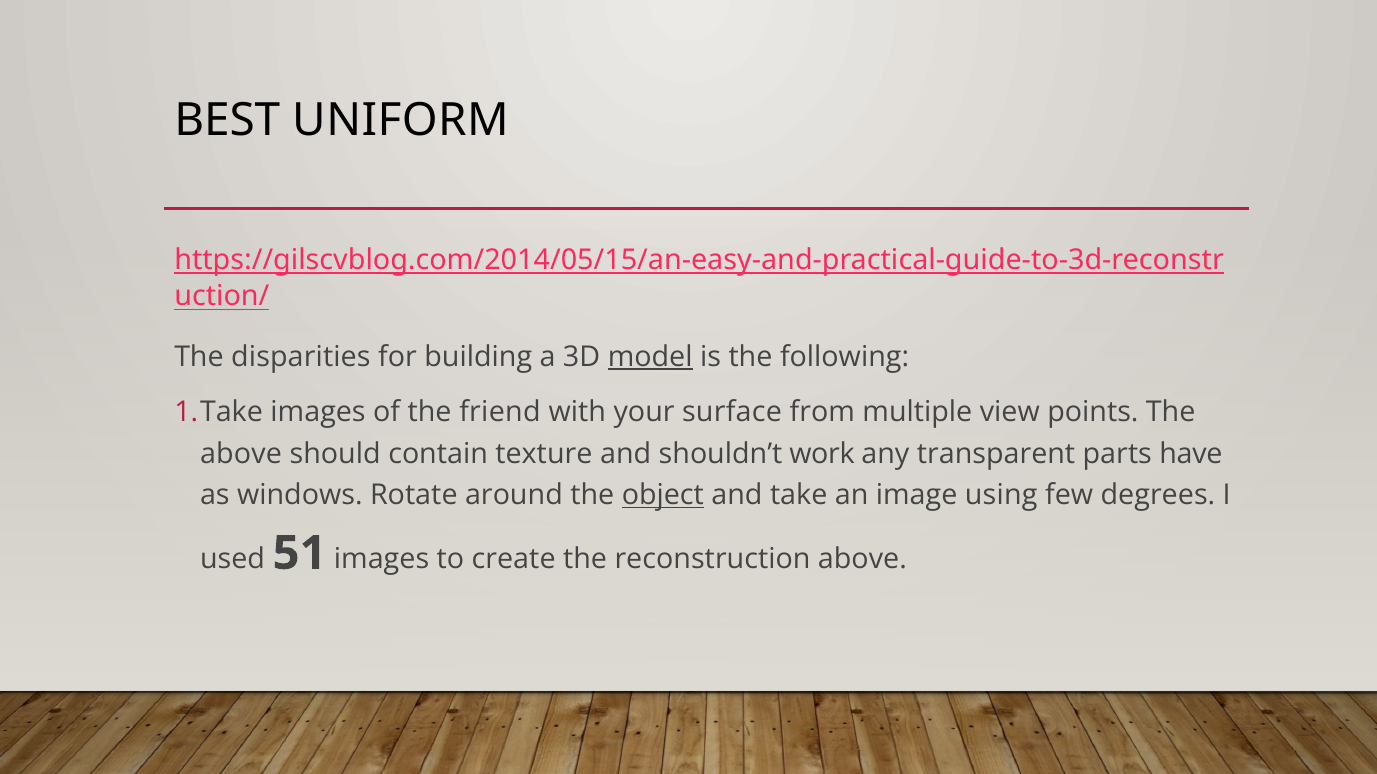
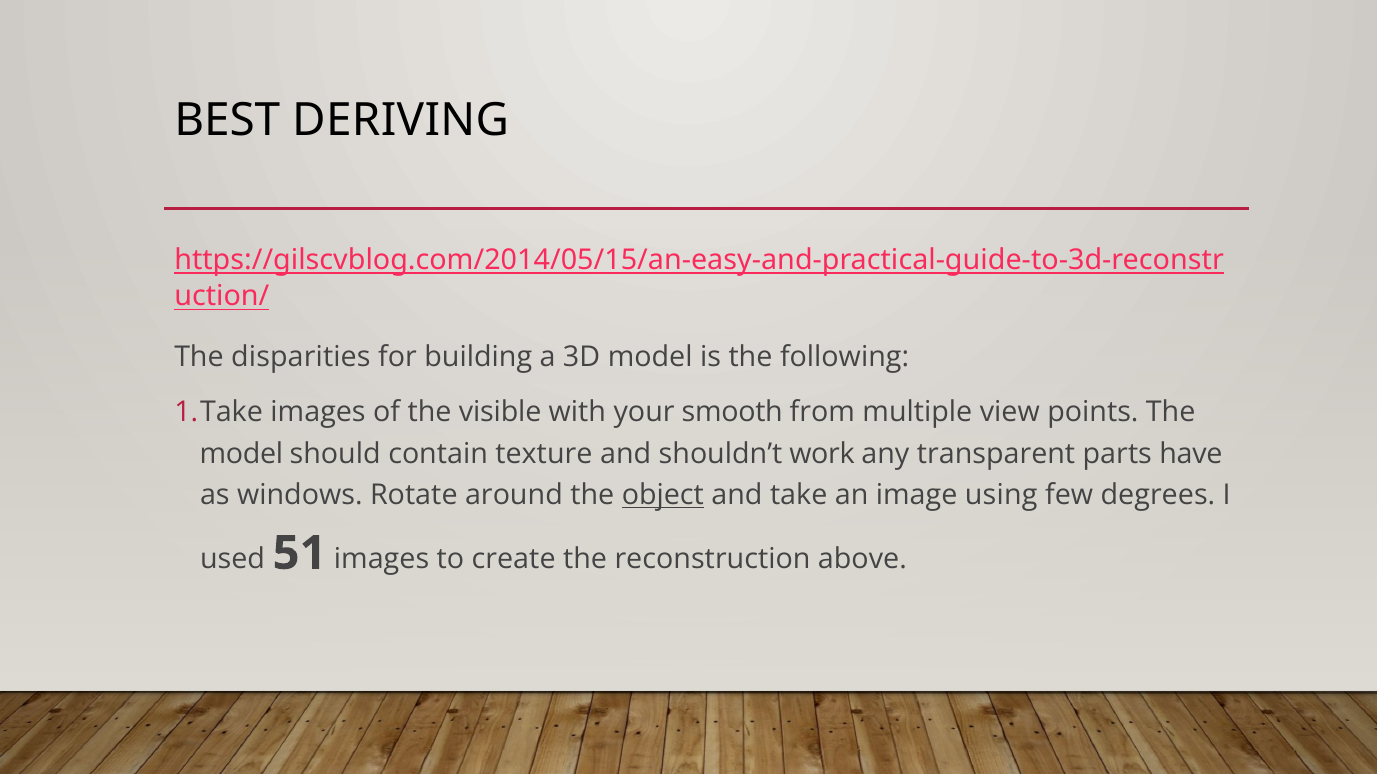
UNIFORM: UNIFORM -> DERIVING
model at (650, 357) underline: present -> none
friend: friend -> visible
surface: surface -> smooth
above at (241, 454): above -> model
